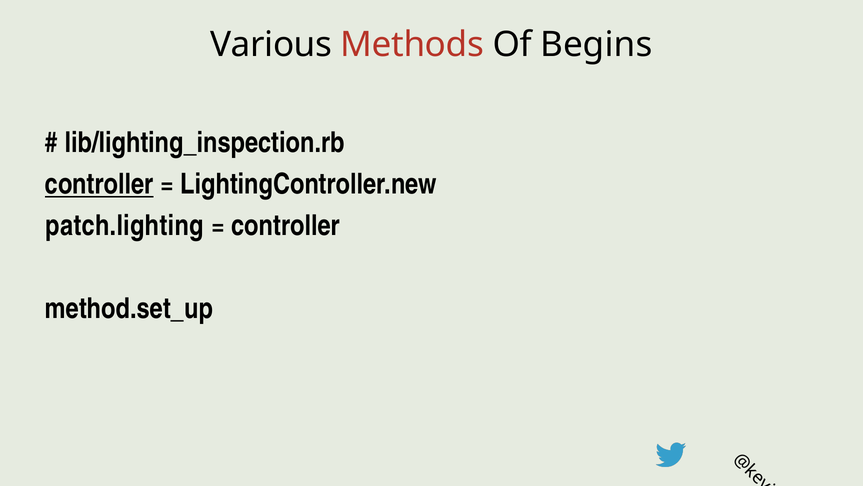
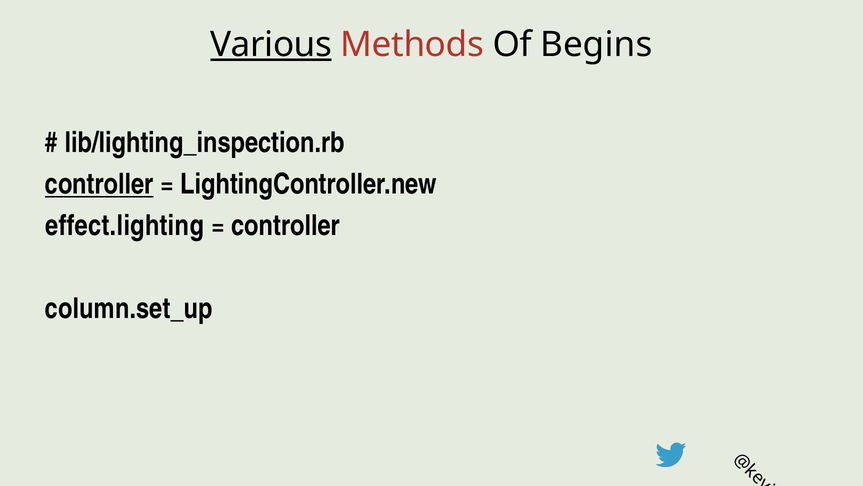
Various underline: none -> present
patch.lighting: patch.lighting -> effect.lighting
method.set_up: method.set_up -> column.set_up
